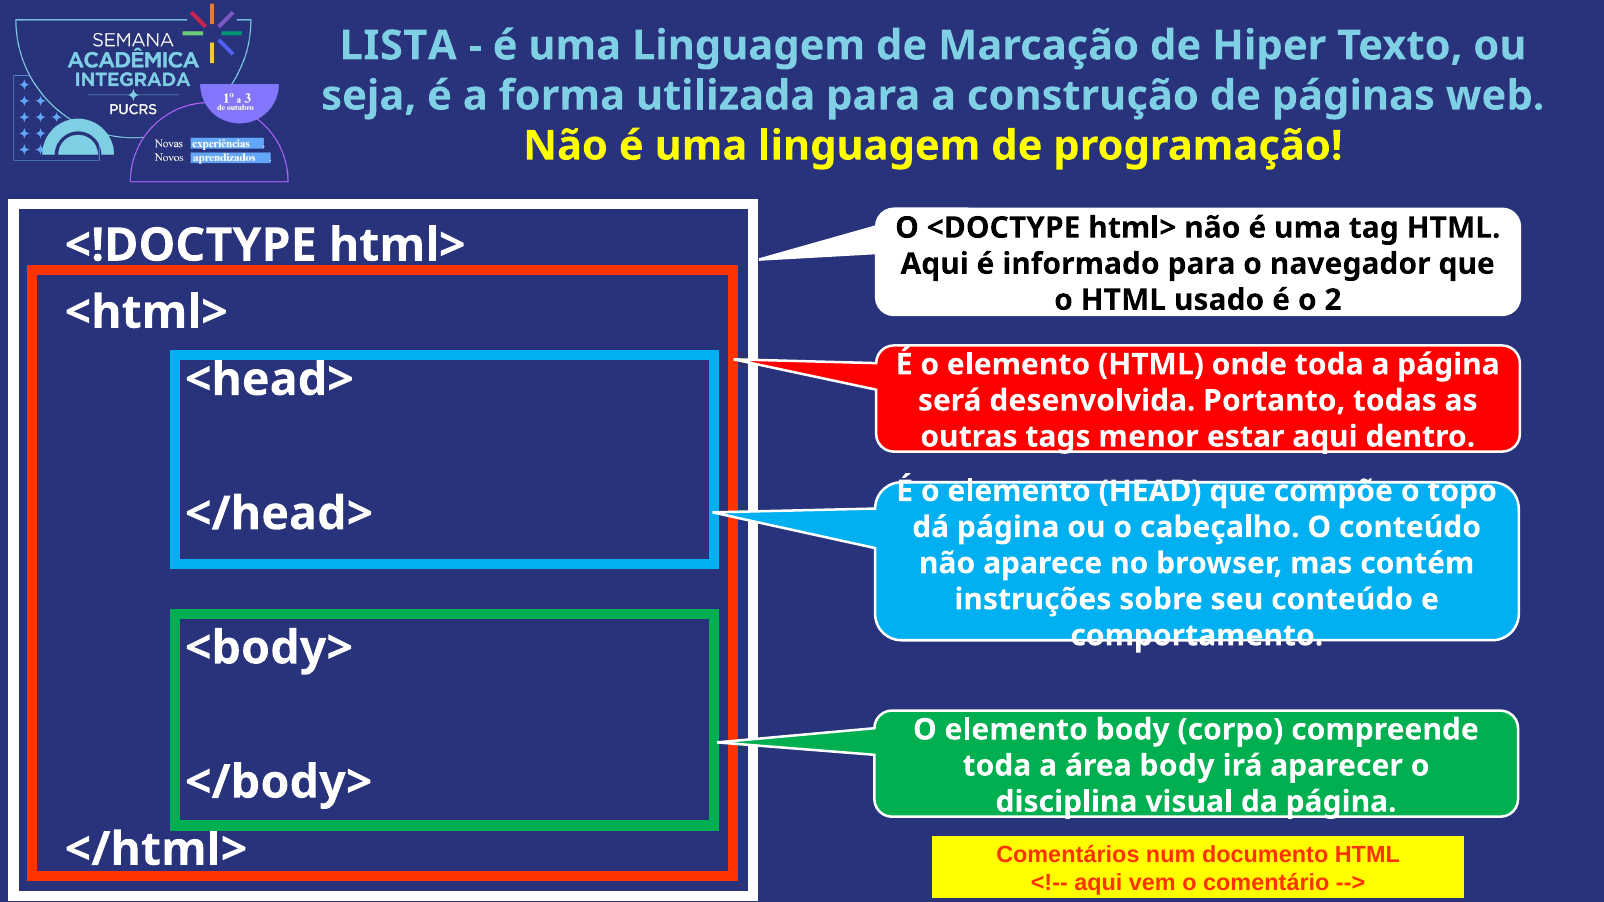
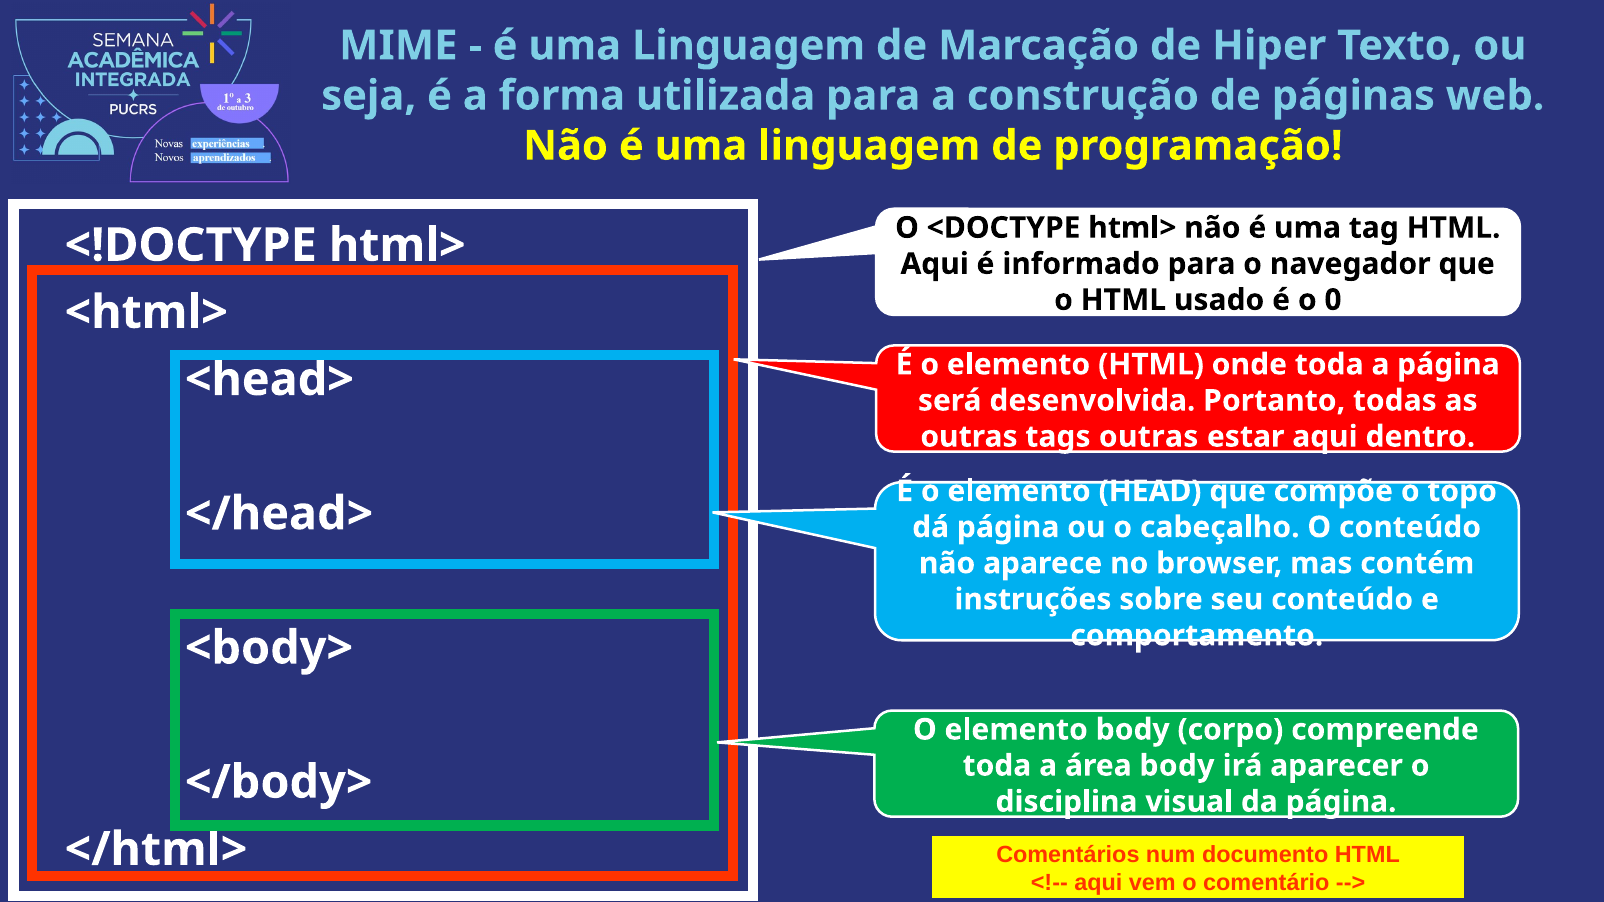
LISTA: LISTA -> MIME
2: 2 -> 0
tags menor: menor -> outras
